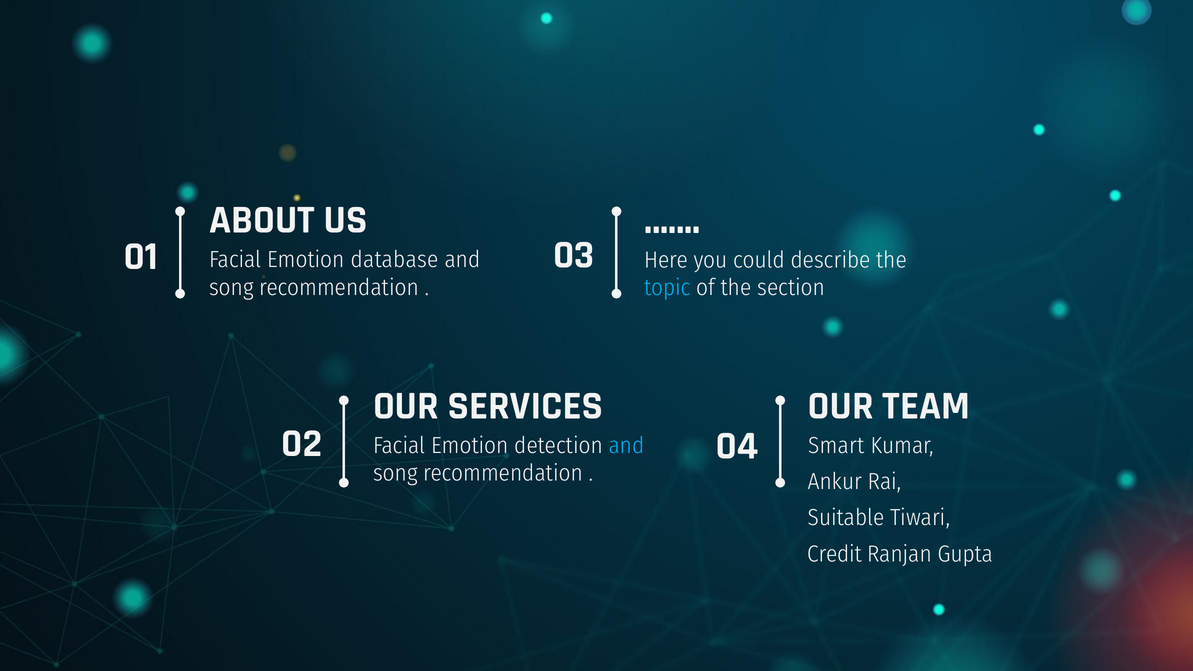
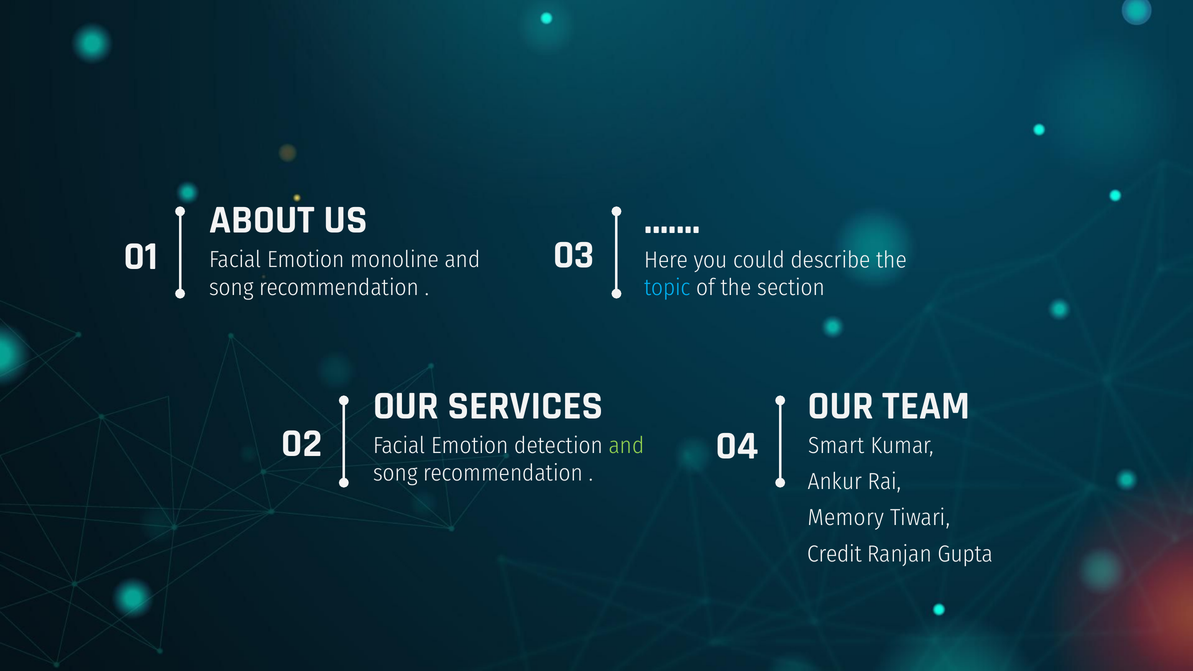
database: database -> monoline
and at (627, 446) colour: light blue -> light green
Suitable: Suitable -> Memory
